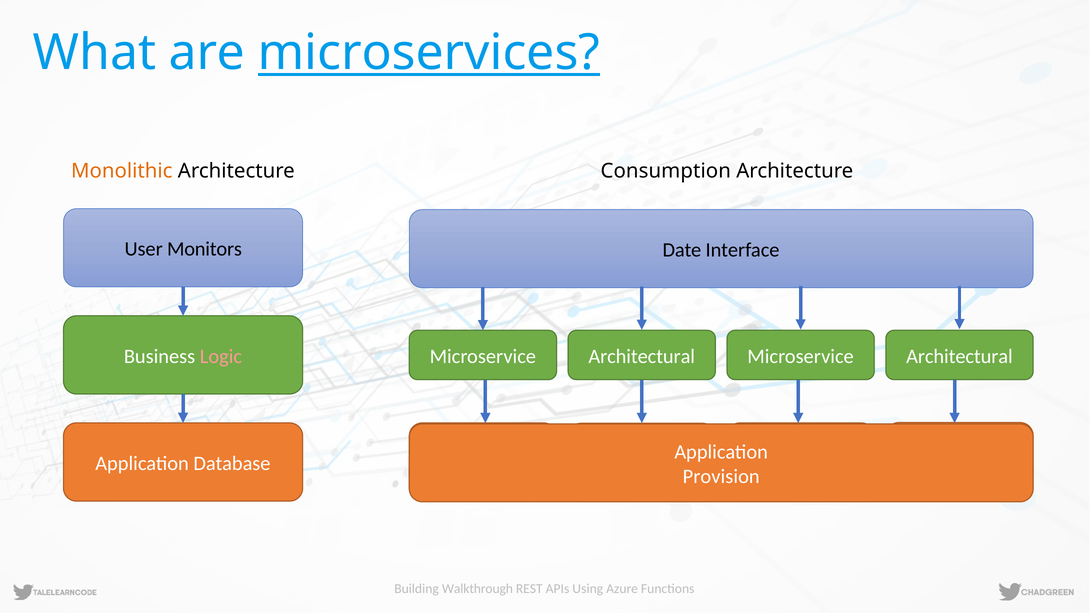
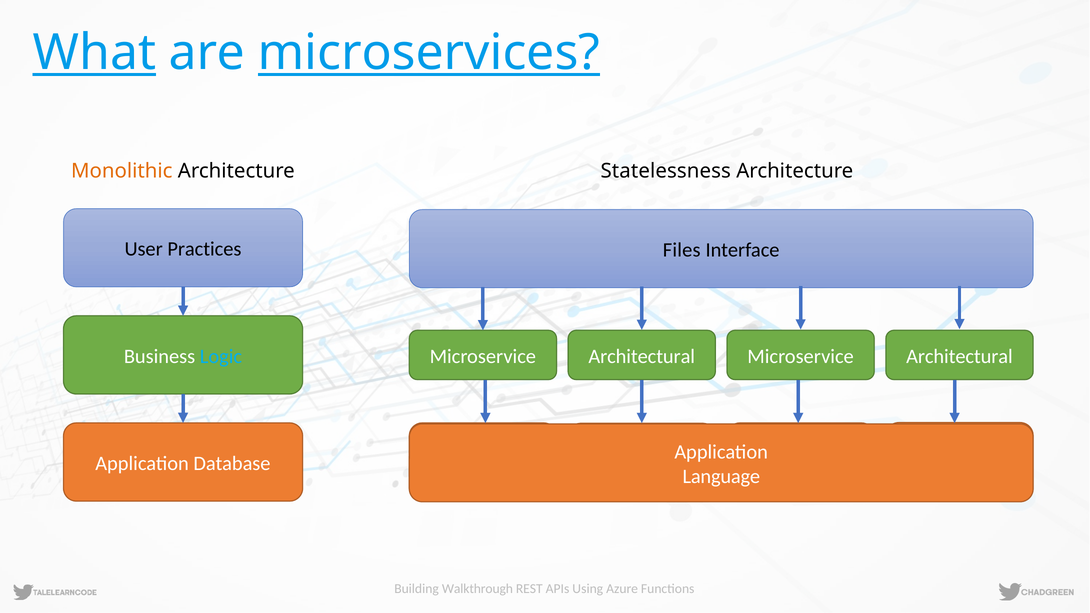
What underline: none -> present
Consumption: Consumption -> Statelessness
Monitors: Monitors -> Practices
Date: Date -> Files
Logic colour: pink -> light blue
Provision: Provision -> Language
